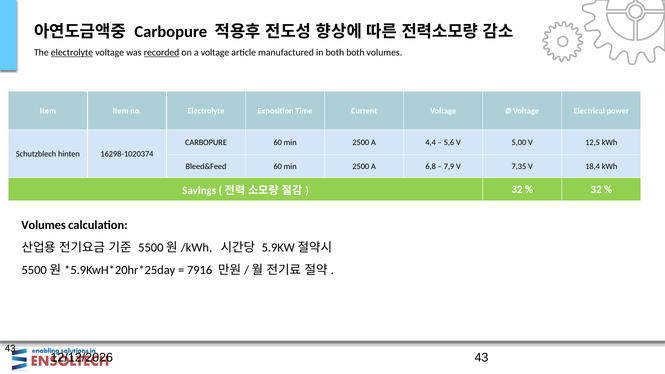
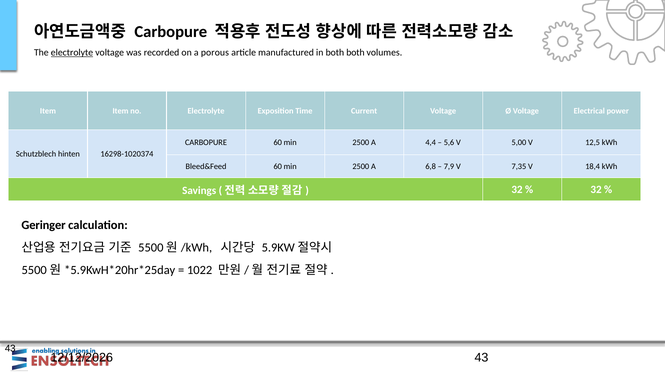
recorded underline: present -> none
a voltage: voltage -> porous
Volumes at (44, 225): Volumes -> Geringer
7916: 7916 -> 1022
